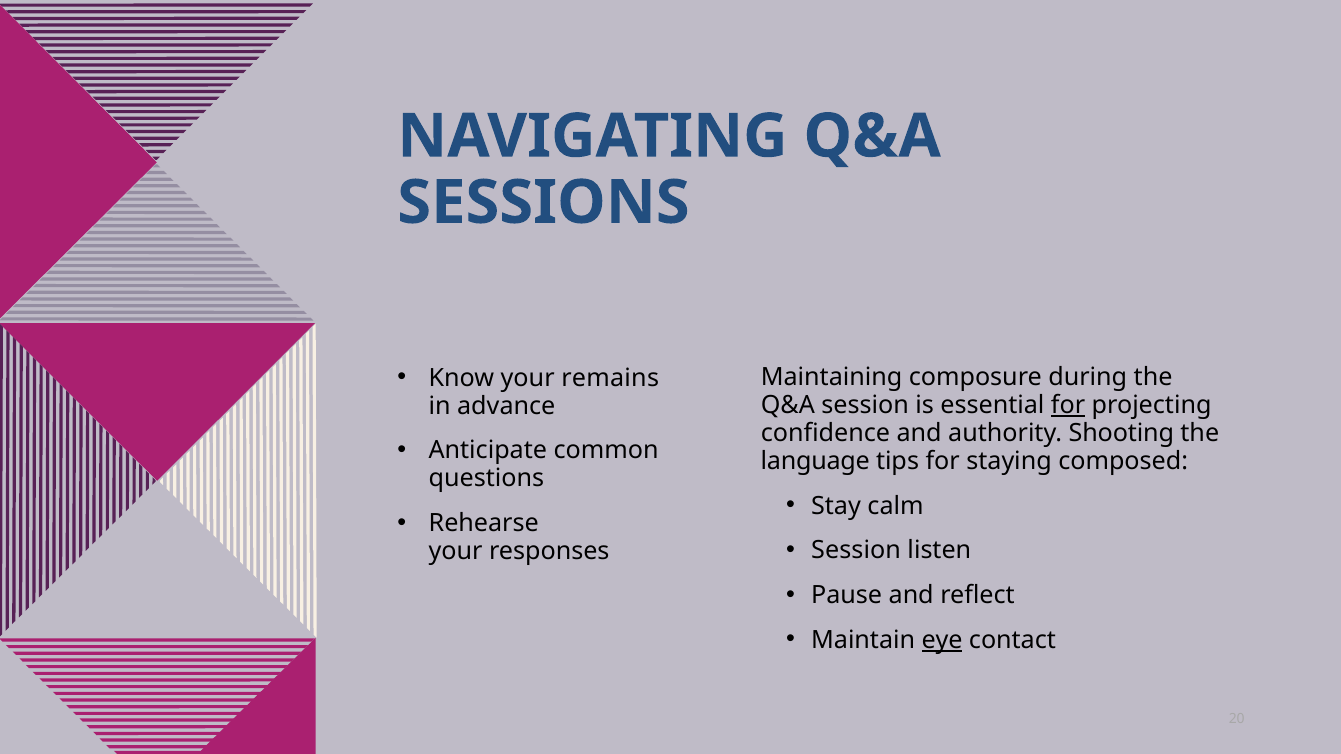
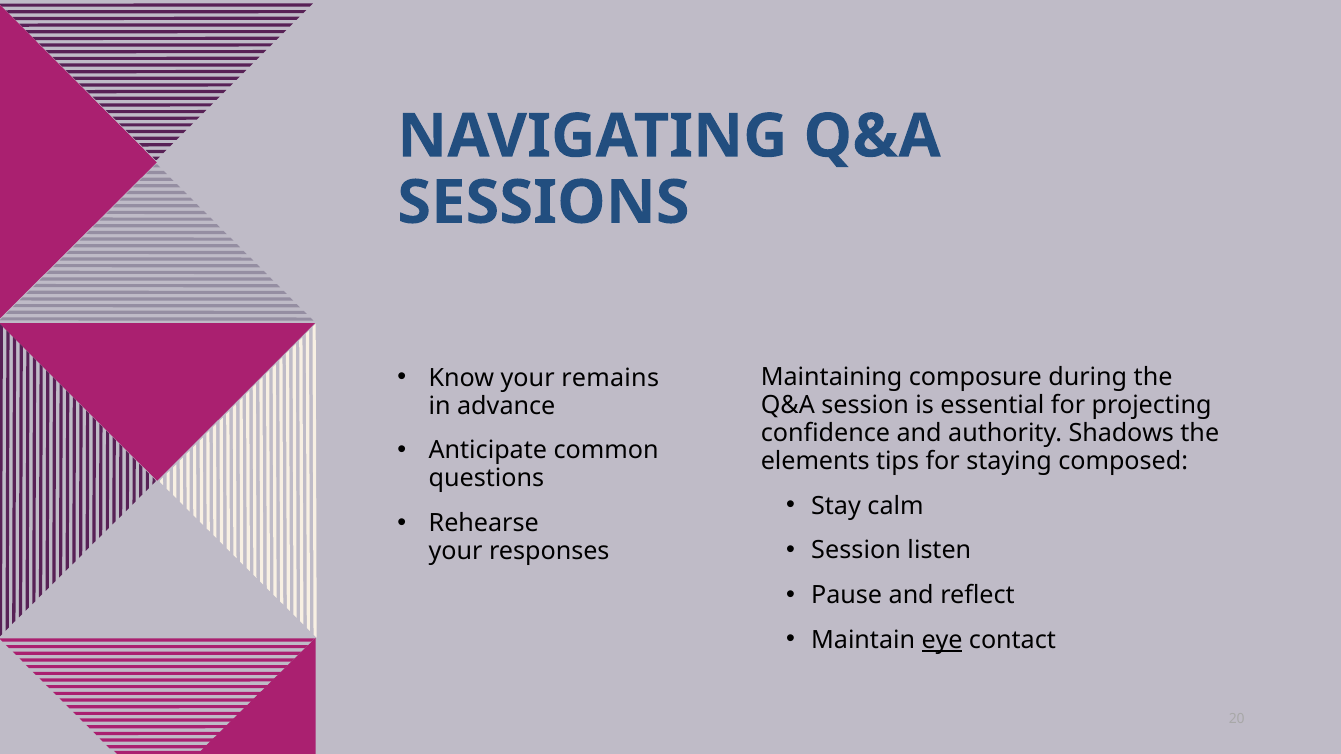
for at (1068, 405) underline: present -> none
Shooting: Shooting -> Shadows
language: language -> elements
